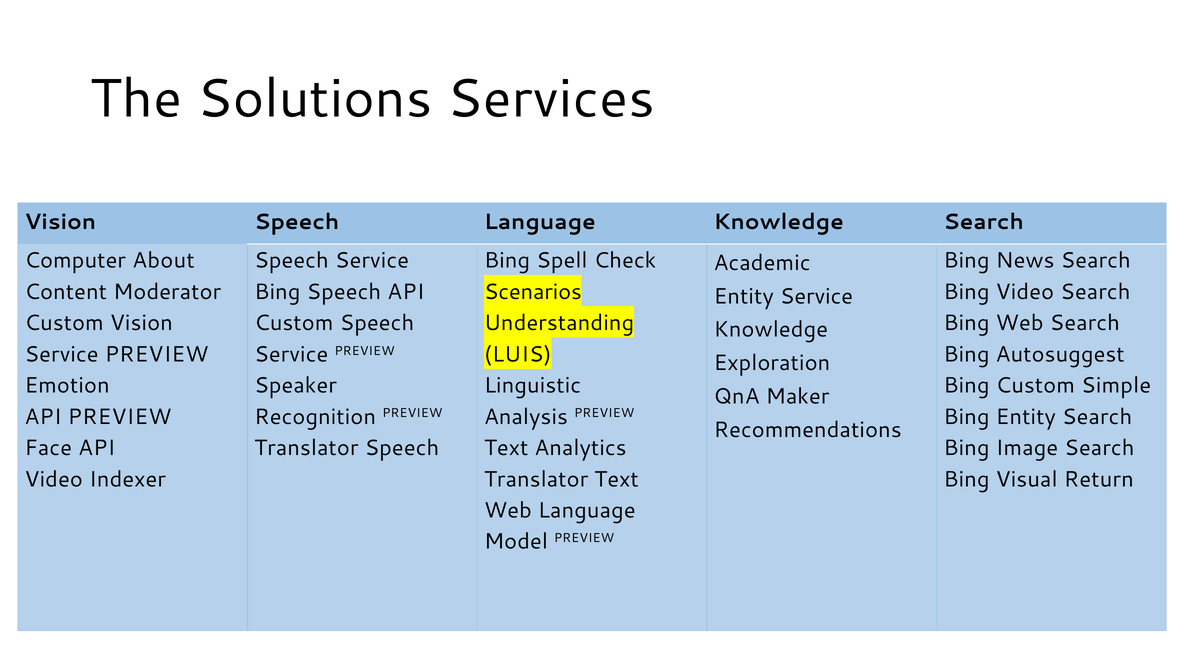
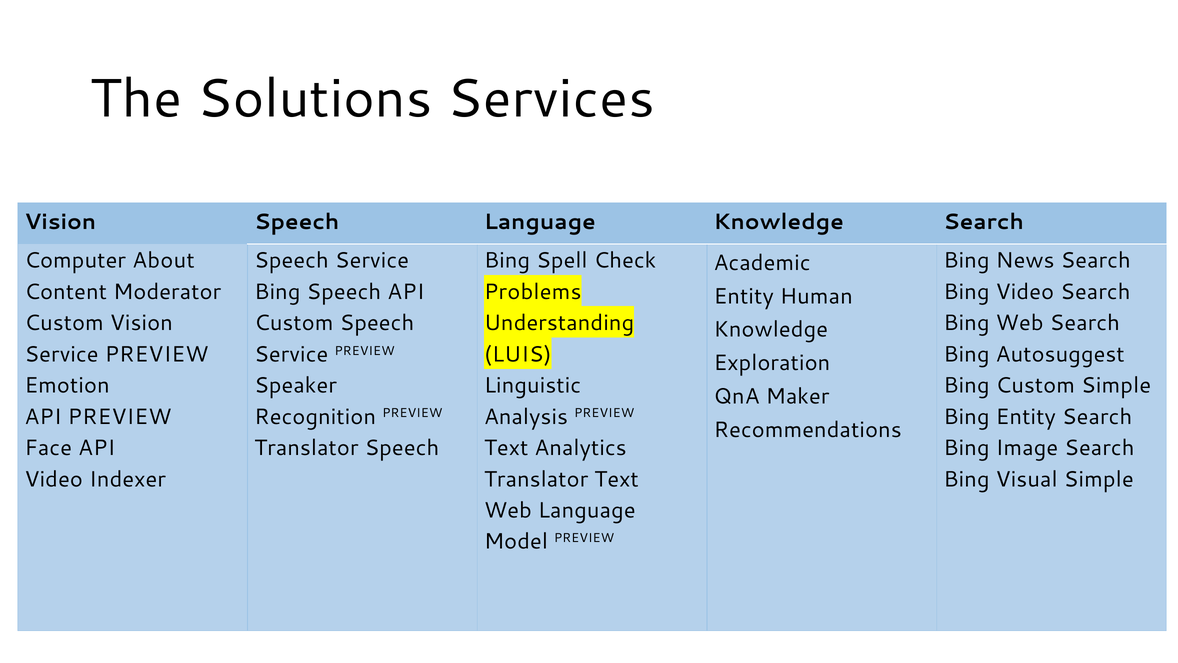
Scenarios: Scenarios -> Problems
Entity Service: Service -> Human
Visual Return: Return -> Simple
